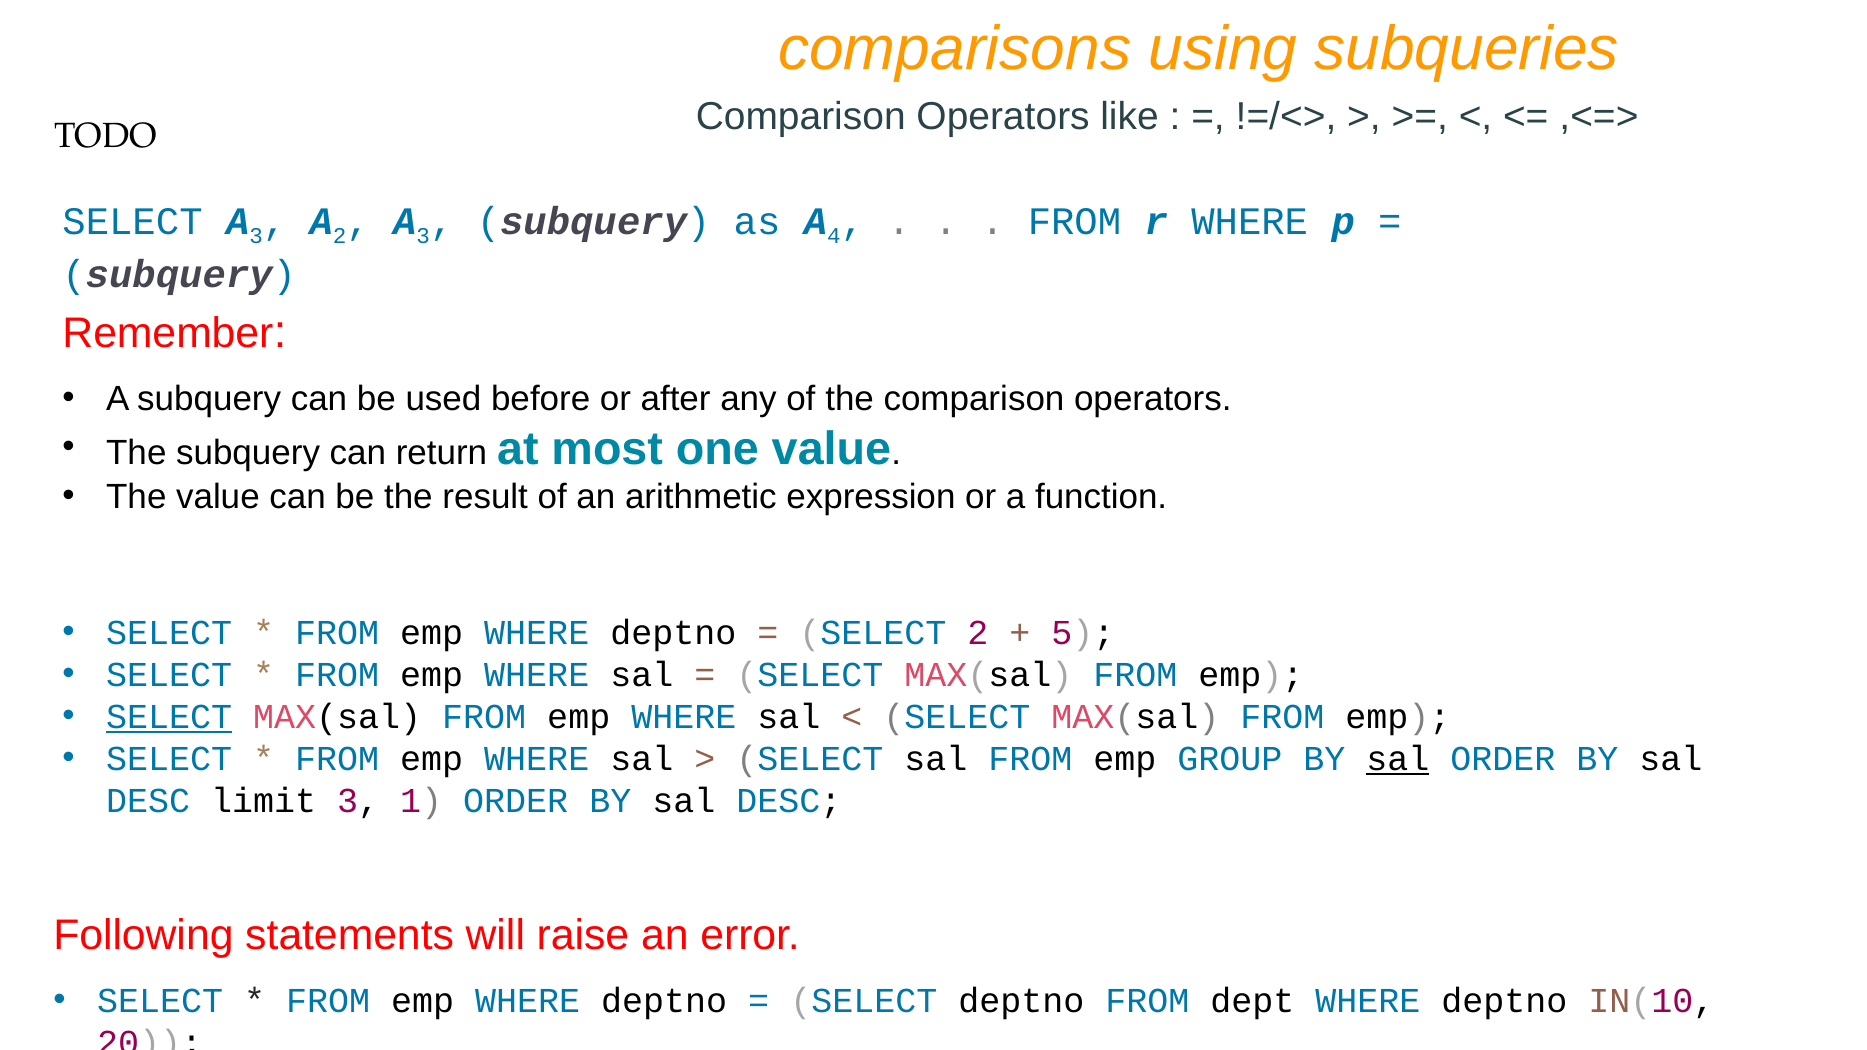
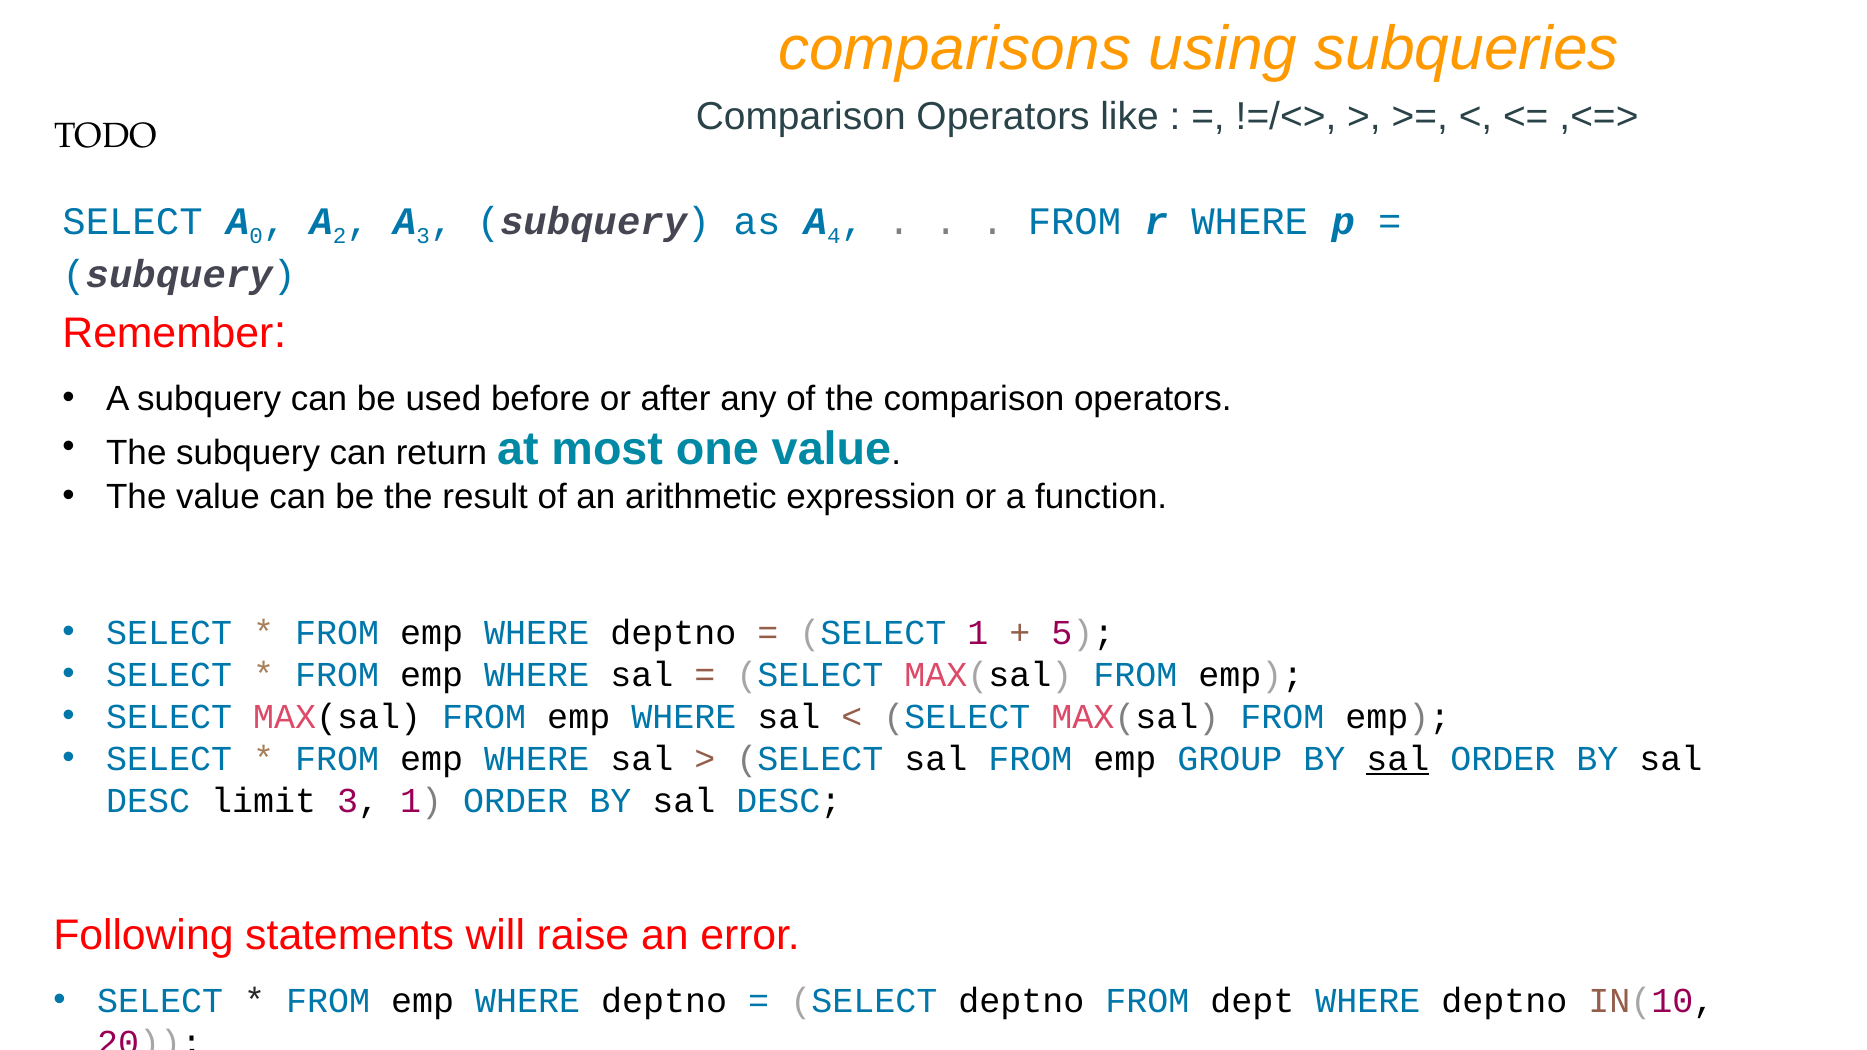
SELECT A 3: 3 -> 0
SELECT 2: 2 -> 1
SELECT at (169, 717) underline: present -> none
